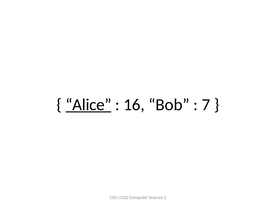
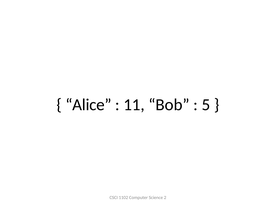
Alice underline: present -> none
16: 16 -> 11
7: 7 -> 5
